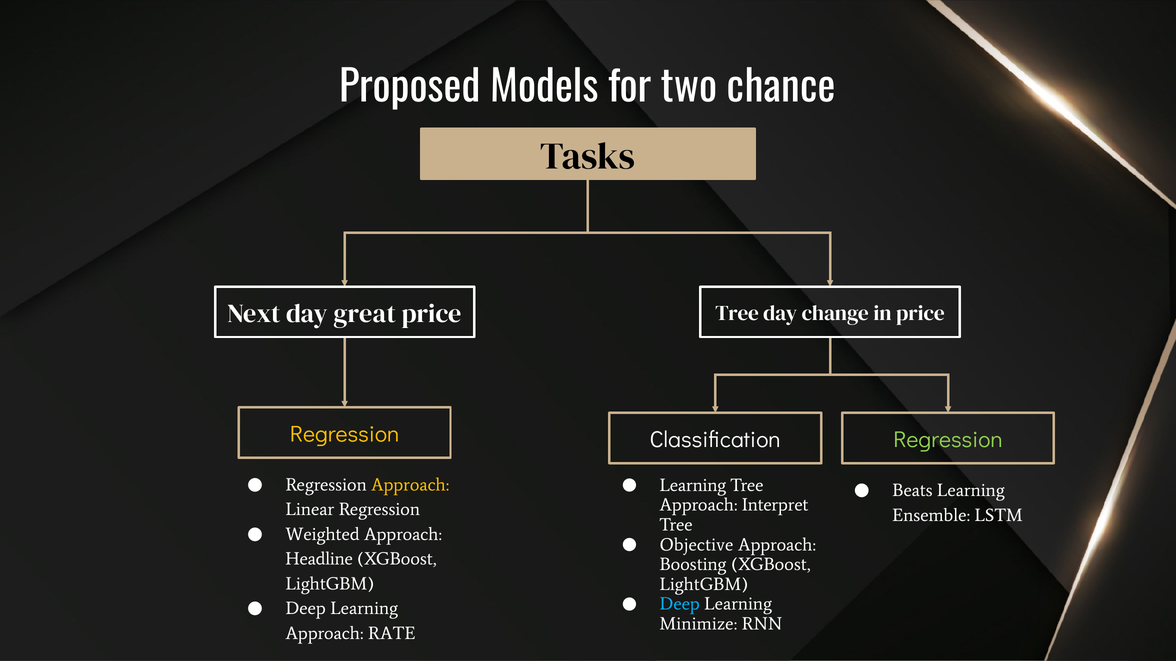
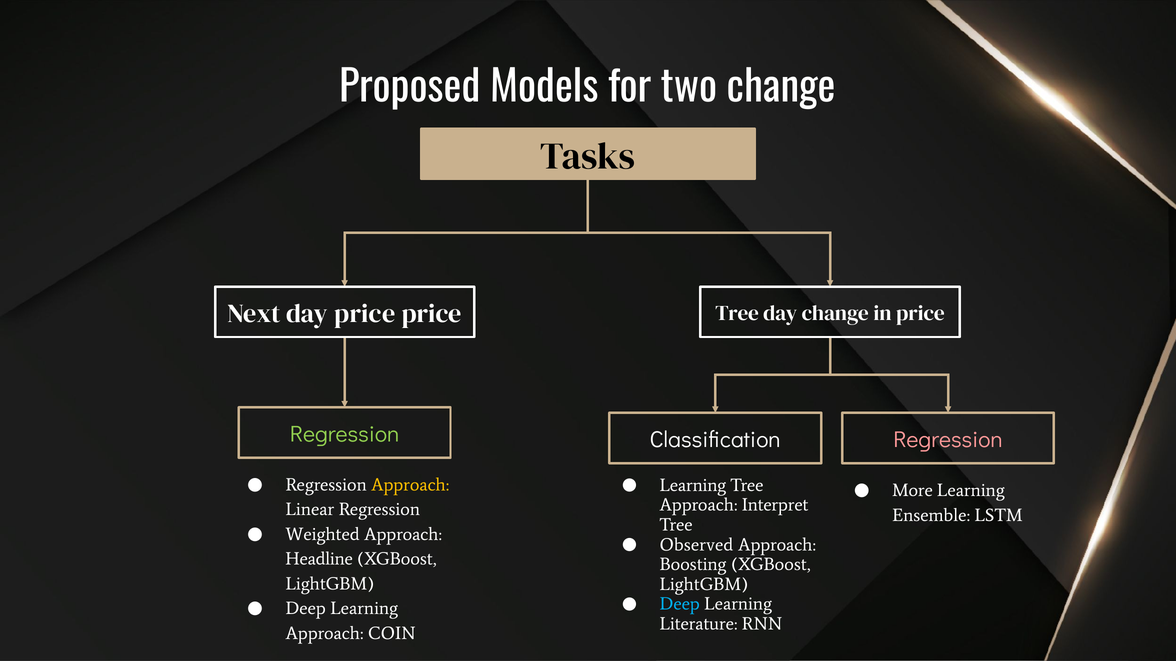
two chance: chance -> change
day great: great -> price
Regression at (345, 435) colour: yellow -> light green
Regression at (948, 440) colour: light green -> pink
Beats: Beats -> More
Objective: Objective -> Observed
Minimize: Minimize -> Literature
RATE: RATE -> COIN
